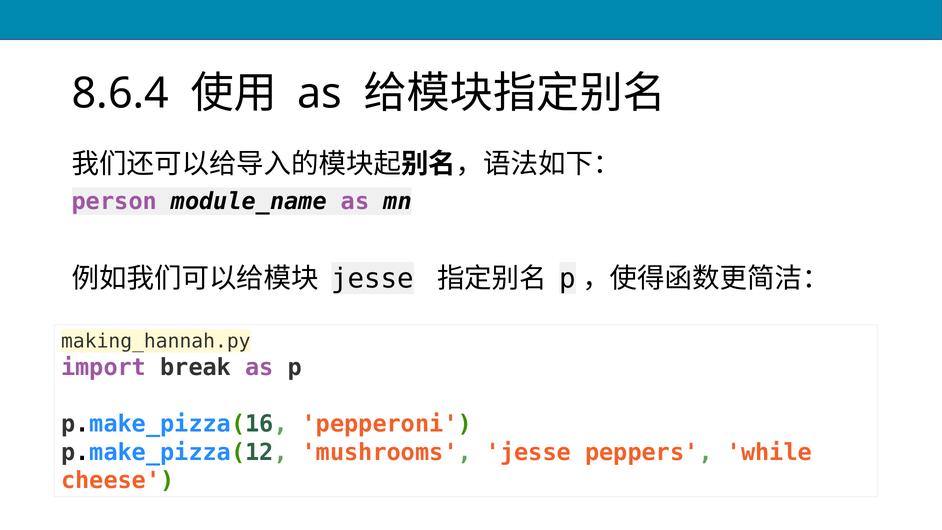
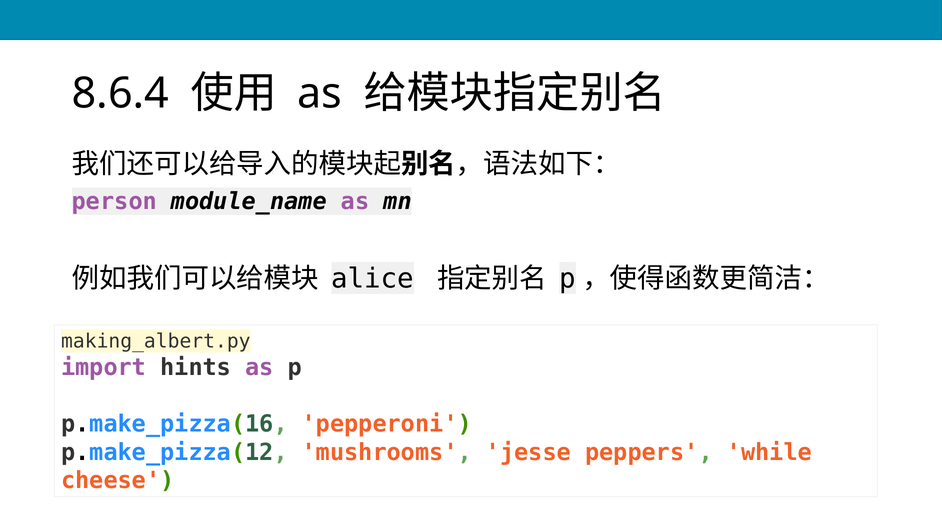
jesse at (373, 278): jesse -> alice
making_hannah.py: making_hannah.py -> making_albert.py
break: break -> hints
